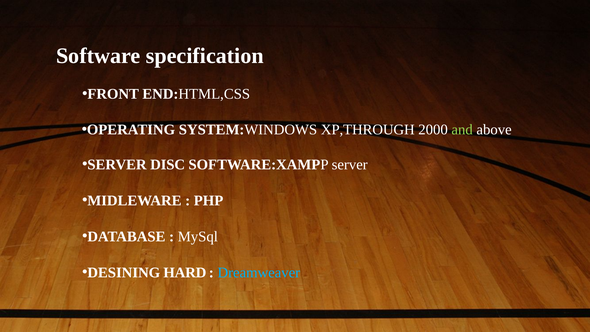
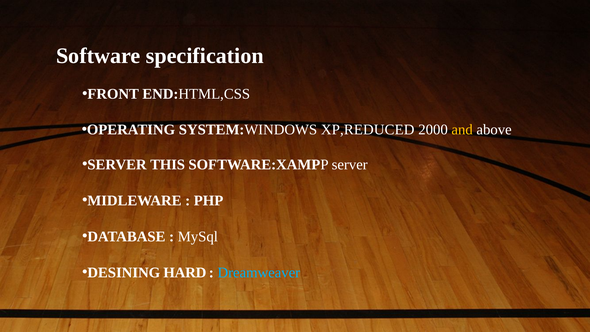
XP,THROUGH: XP,THROUGH -> XP,REDUCED
and colour: light green -> yellow
DISC: DISC -> THIS
